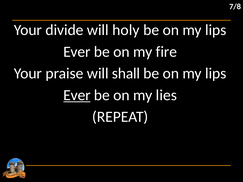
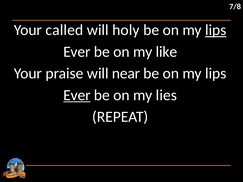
divide: divide -> called
lips at (216, 30) underline: none -> present
fire: fire -> like
shall: shall -> near
